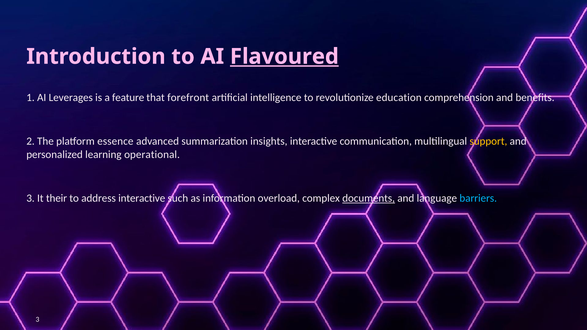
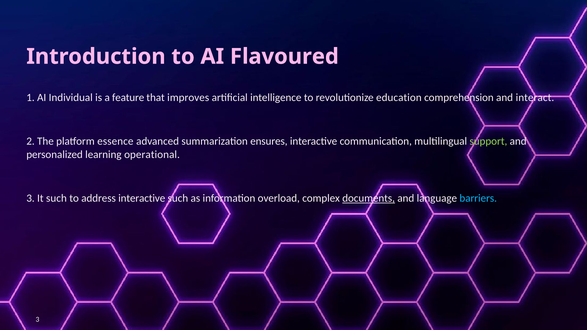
Flavoured underline: present -> none
Leverages: Leverages -> Individual
forefront: forefront -> improves
benefits: benefits -> interact
insights: insights -> ensures
support colour: yellow -> light green
It their: their -> such
